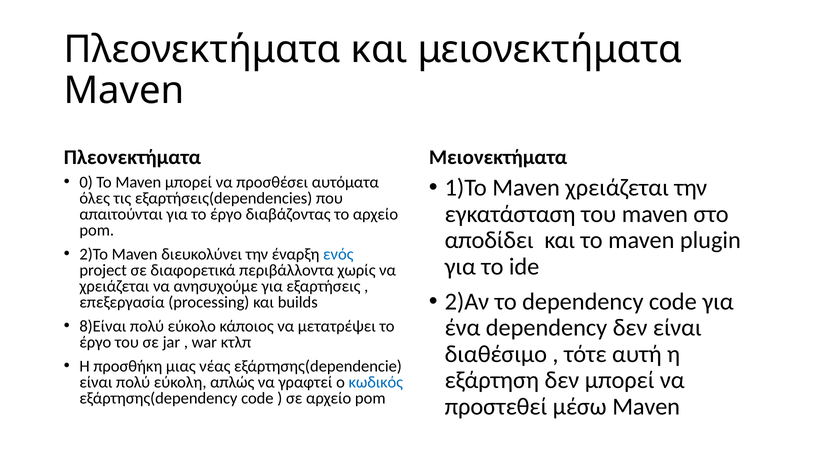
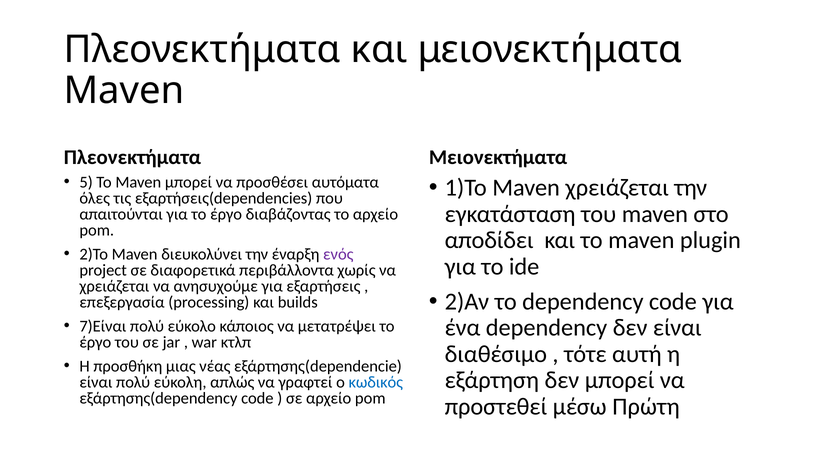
0: 0 -> 5
ενός colour: blue -> purple
8)Είναι: 8)Είναι -> 7)Είναι
Μaven: Μaven -> Πρώτη
